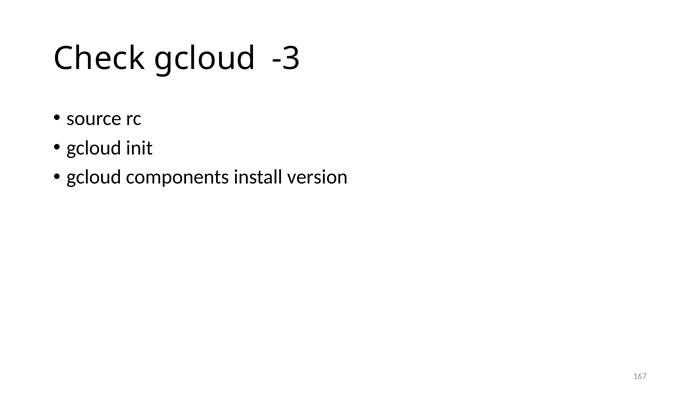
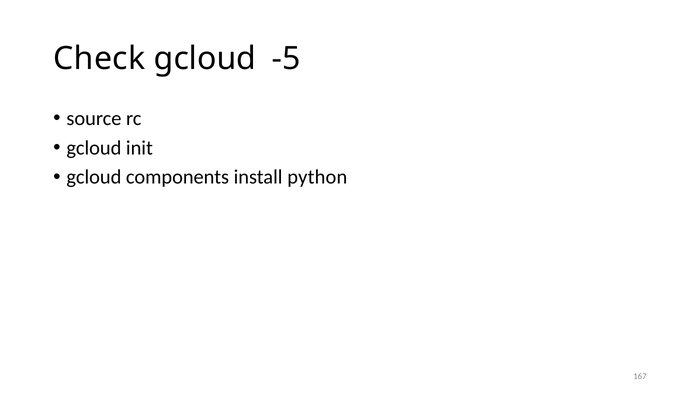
-3: -3 -> -5
version: version -> python
